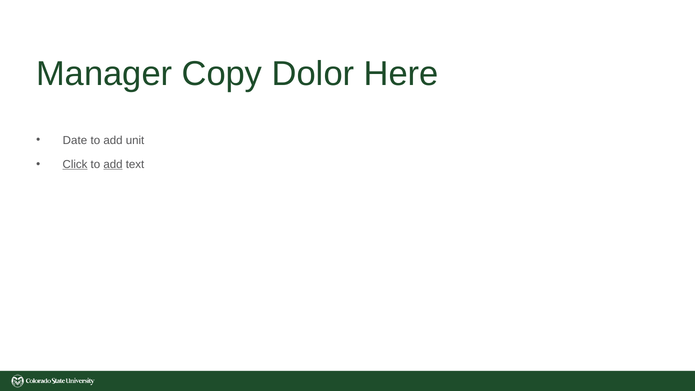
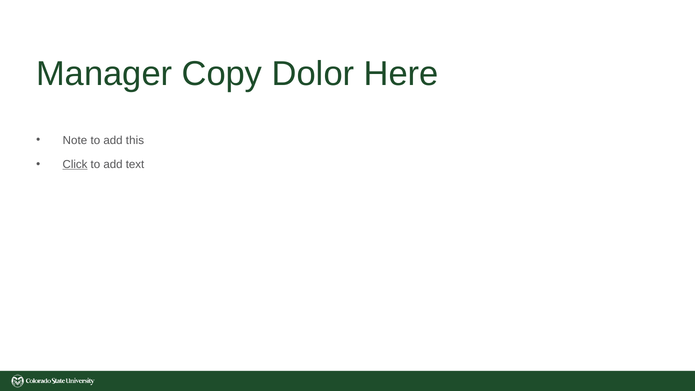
Date: Date -> Note
unit: unit -> this
add at (113, 164) underline: present -> none
